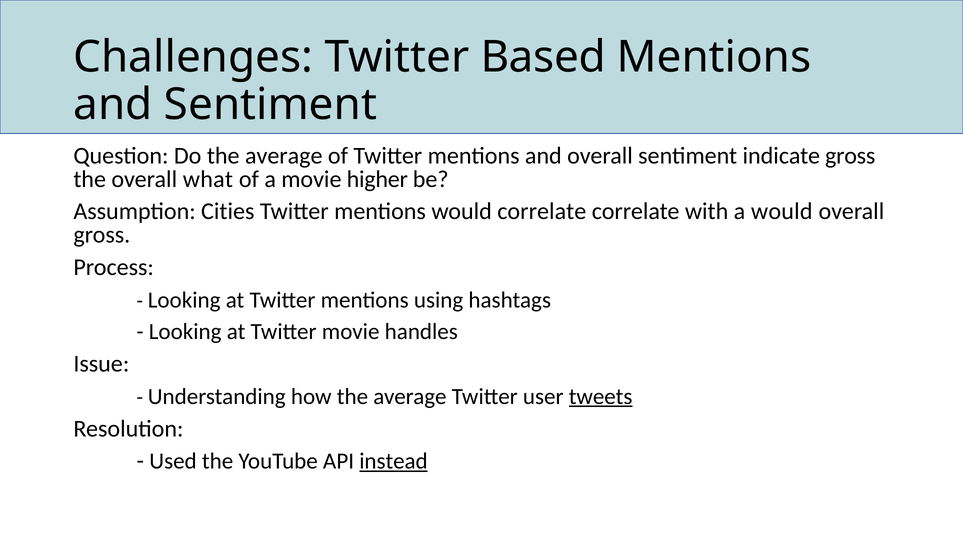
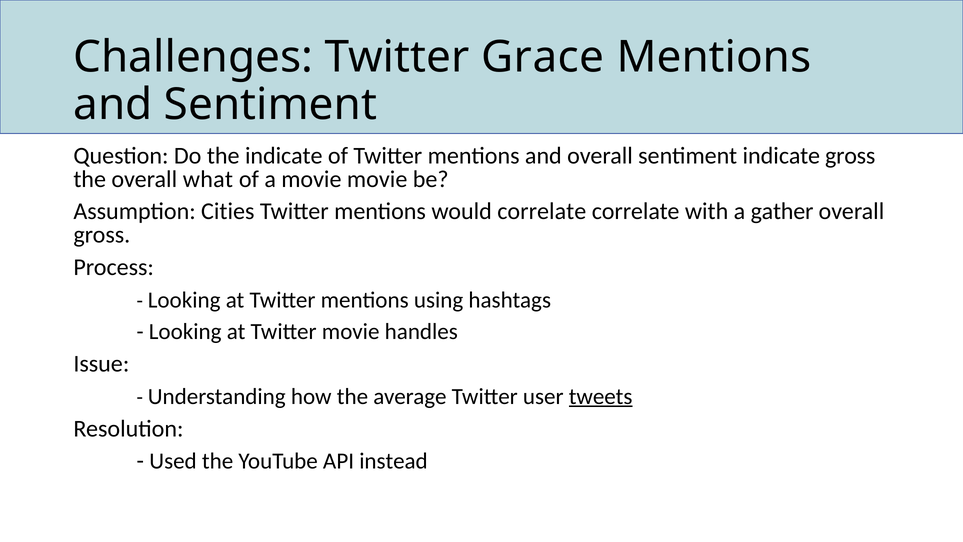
Based: Based -> Grace
Do the average: average -> indicate
movie higher: higher -> movie
a would: would -> gather
instead underline: present -> none
